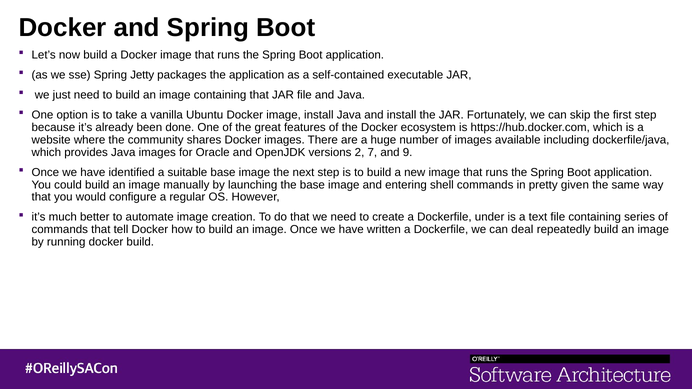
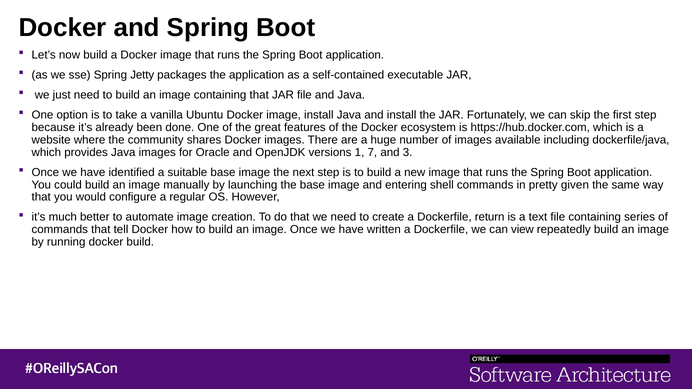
2: 2 -> 1
9: 9 -> 3
under: under -> return
deal: deal -> view
